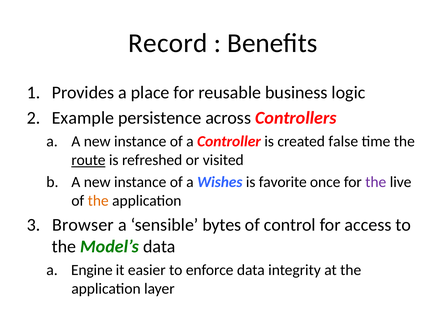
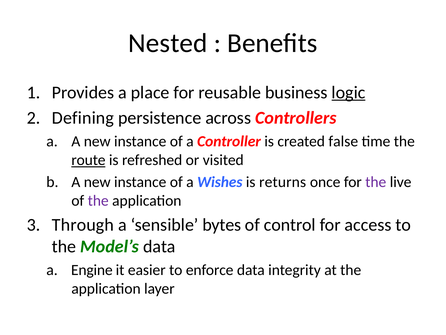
Record: Record -> Nested
logic underline: none -> present
Example: Example -> Defining
favorite: favorite -> returns
the at (98, 200) colour: orange -> purple
Browser: Browser -> Through
